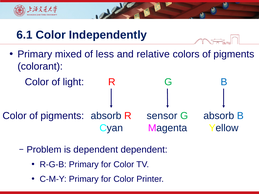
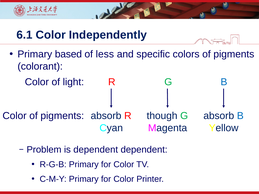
mixed: mixed -> based
relative: relative -> specific
sensor: sensor -> though
